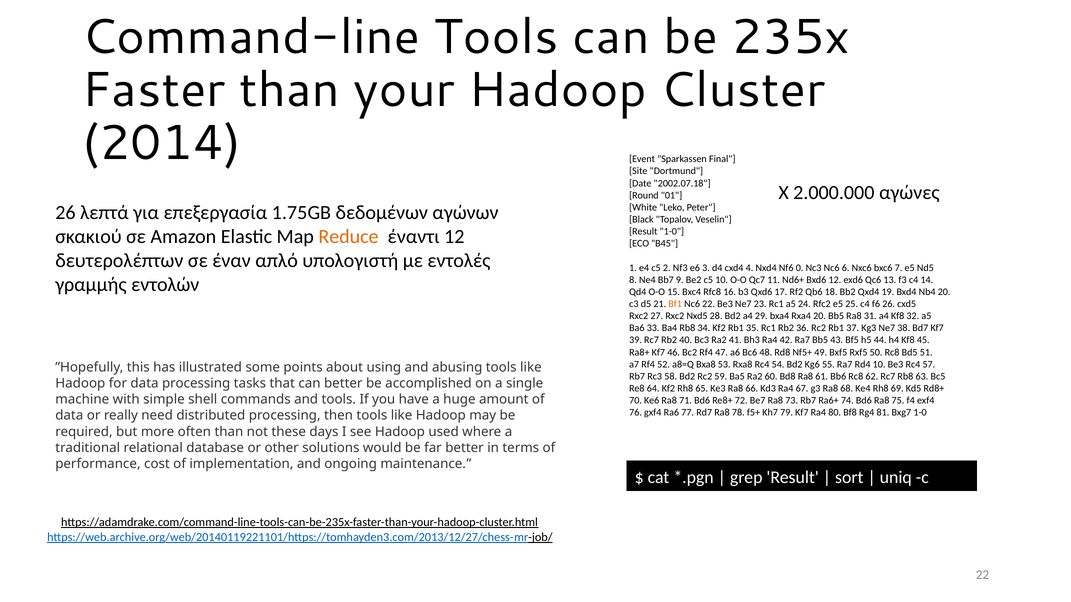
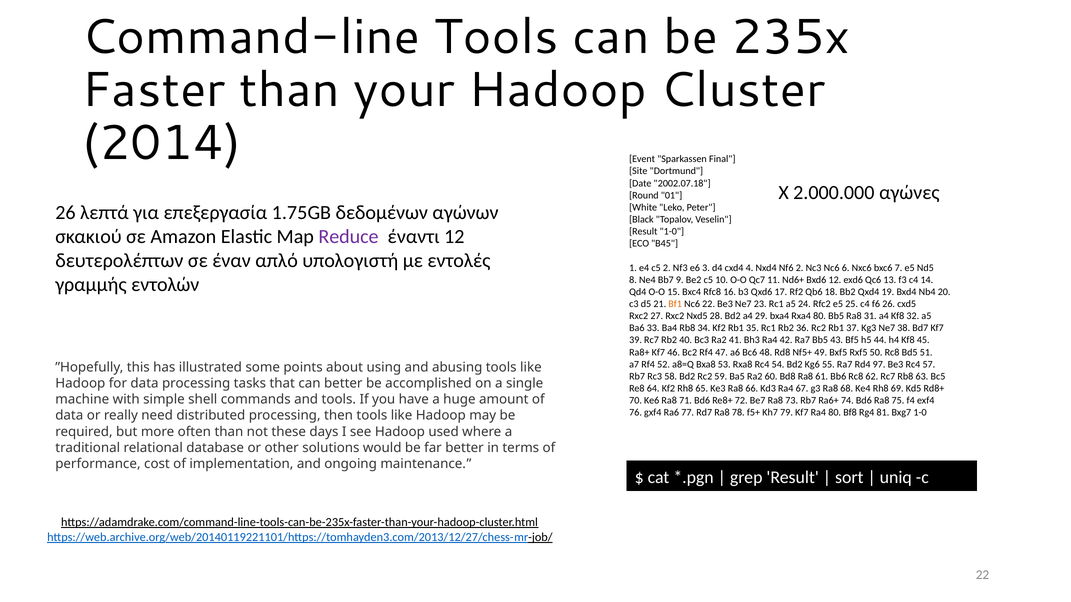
Reduce colour: orange -> purple
Nf6 0: 0 -> 2
Rxa4 20: 20 -> 80
Rd4 10: 10 -> 97
